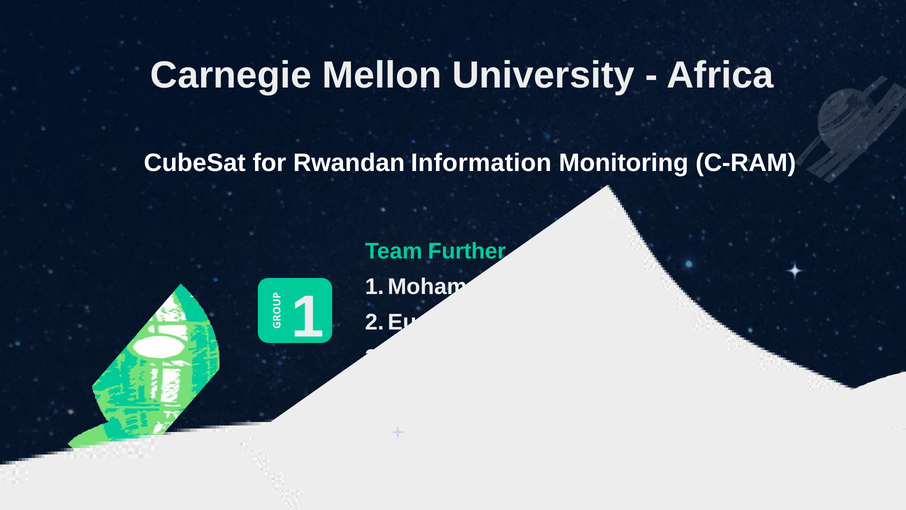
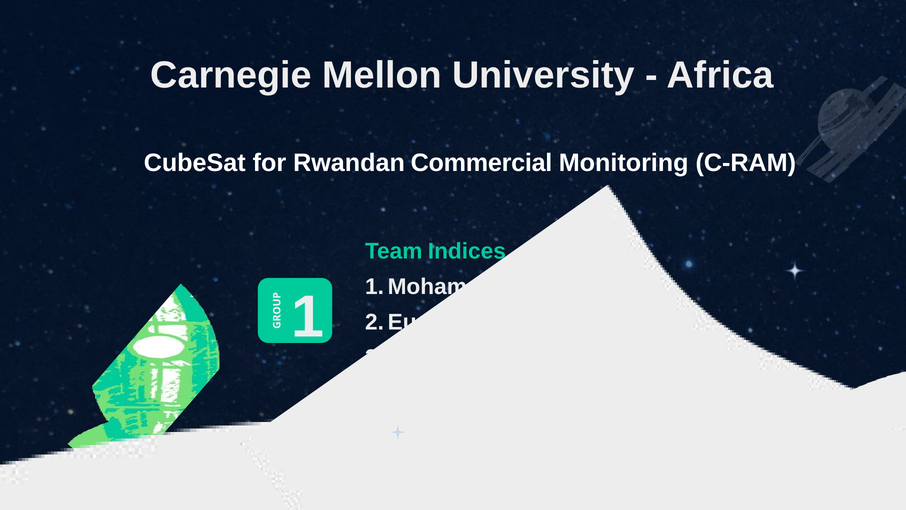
Information: Information -> Commercial
Further: Further -> Indices
